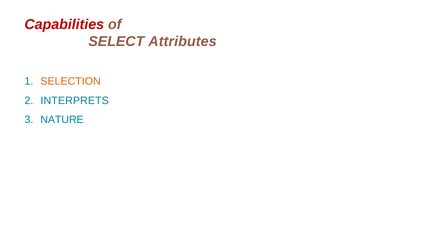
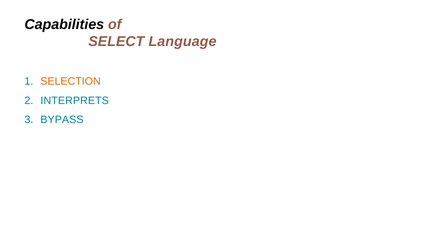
Capabilities colour: red -> black
Attributes: Attributes -> Language
NATURE: NATURE -> BYPASS
